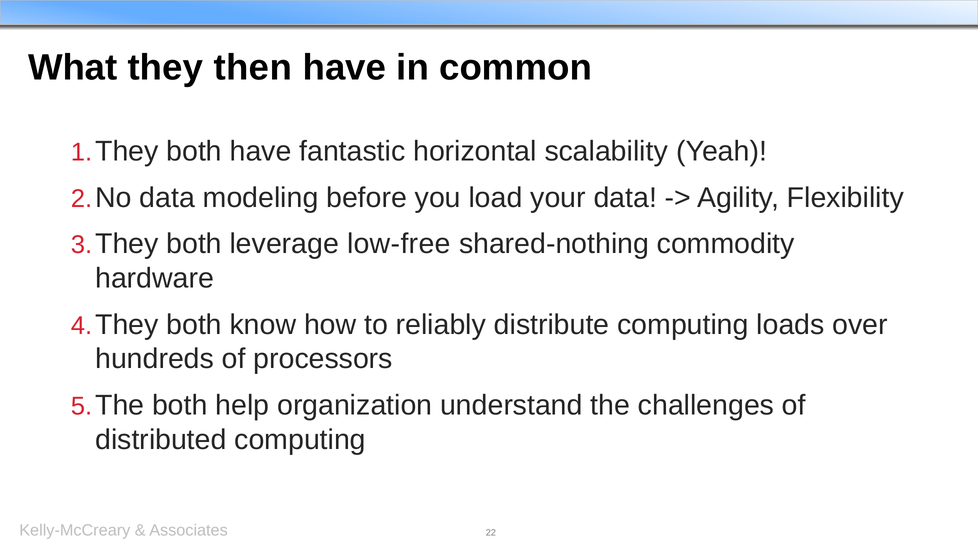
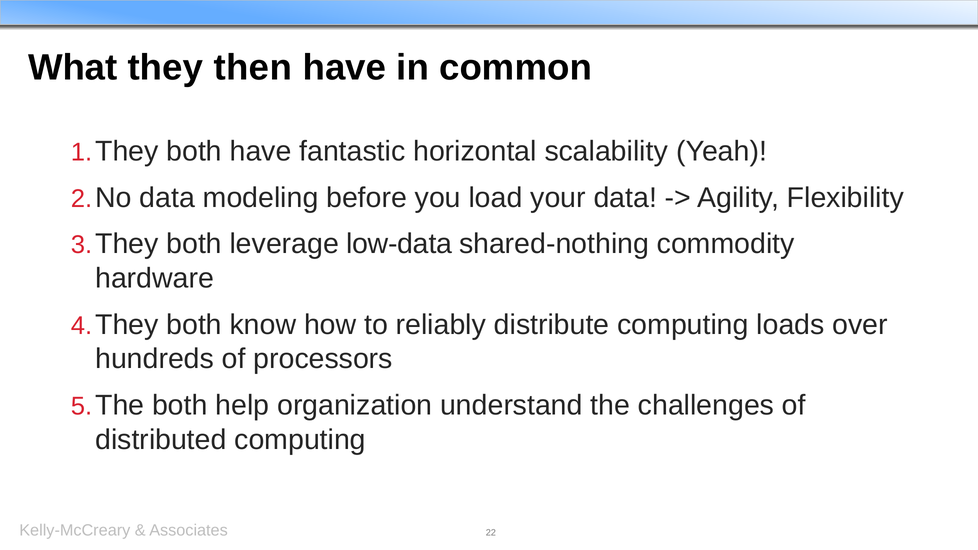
low-free: low-free -> low-data
